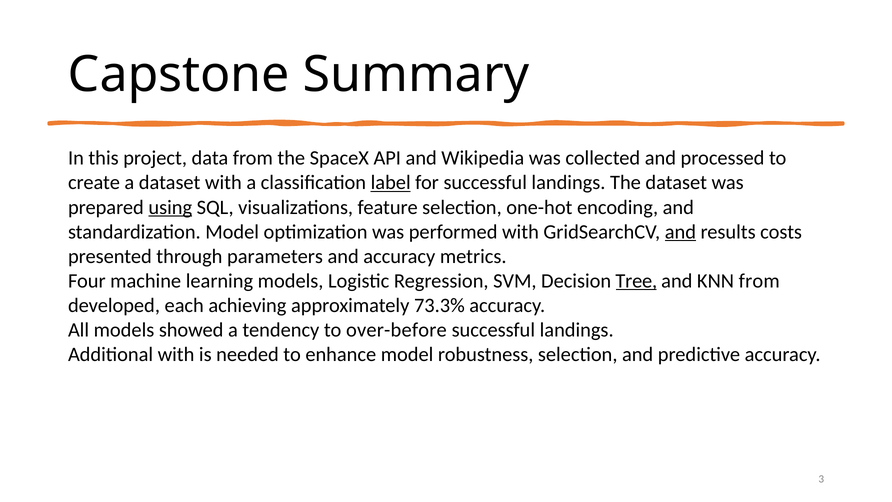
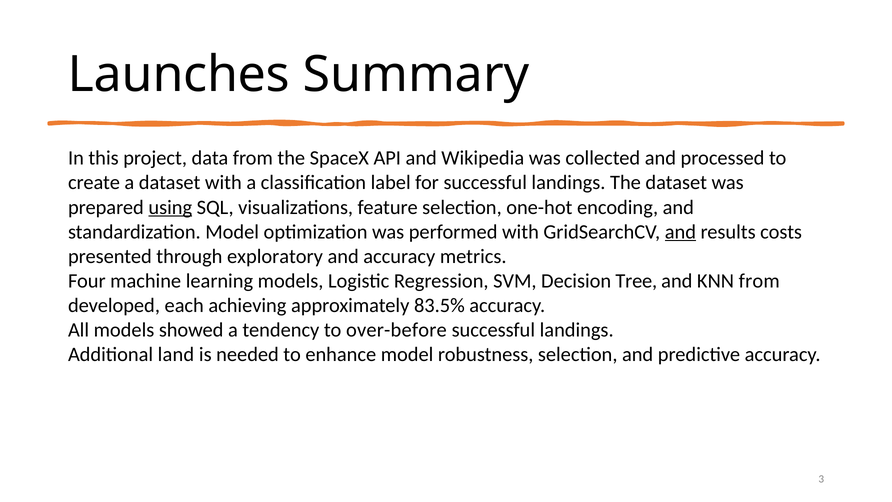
Capstone: Capstone -> Launches
label underline: present -> none
parameters: parameters -> exploratory
Tree underline: present -> none
73.3%: 73.3% -> 83.5%
Additional with: with -> land
